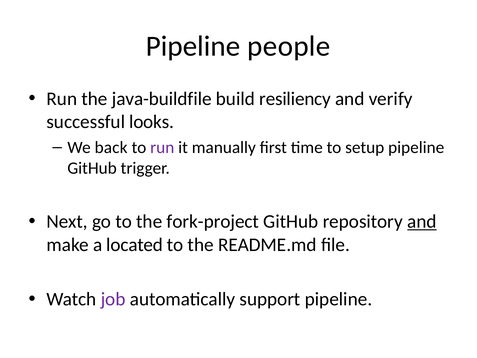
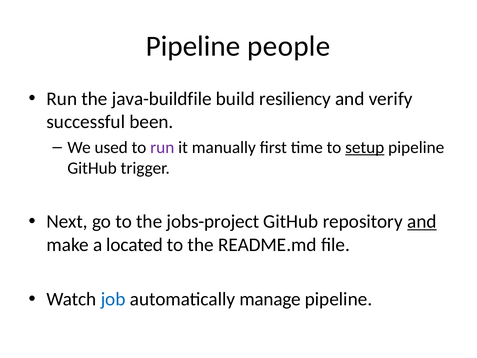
looks: looks -> been
back: back -> used
setup underline: none -> present
fork-project: fork-project -> jobs-project
job colour: purple -> blue
support: support -> manage
